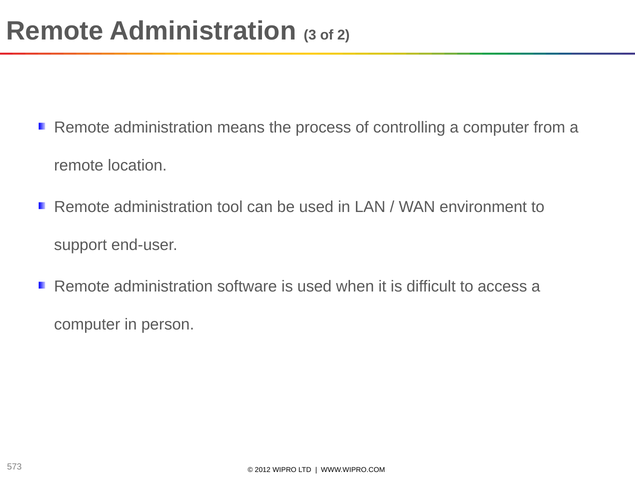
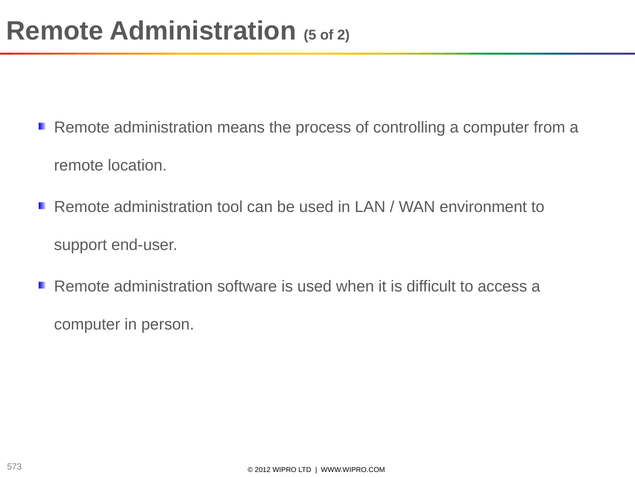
3: 3 -> 5
